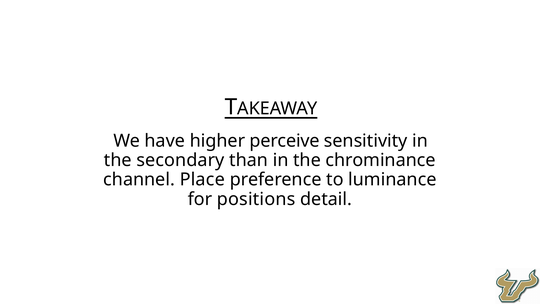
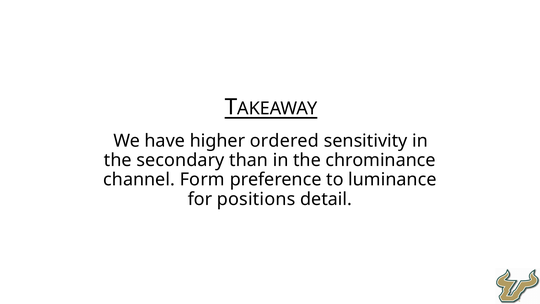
perceive: perceive -> ordered
Place: Place -> Form
